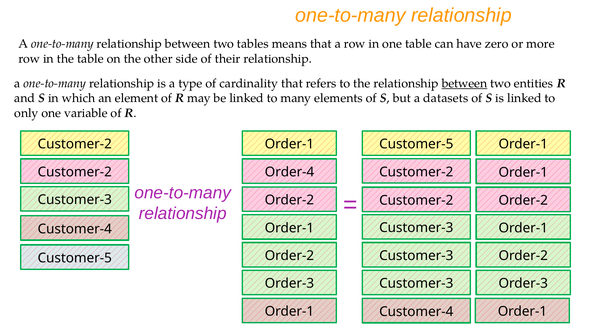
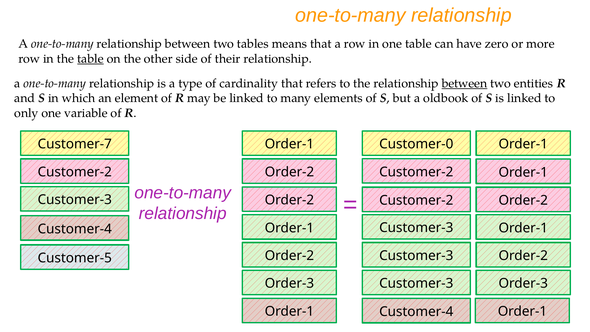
table at (90, 59) underline: none -> present
datasets: datasets -> oldbook
Customer-2 at (75, 144): Customer-2 -> Customer-7
Customer-5 at (416, 144): Customer-5 -> Customer-0
Customer-2 Order-4: Order-4 -> Order-2
